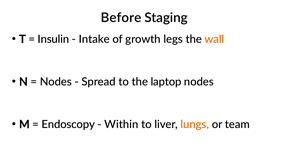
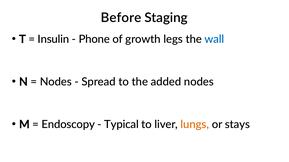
Intake: Intake -> Phone
wall colour: orange -> blue
laptop: laptop -> added
Within: Within -> Typical
team: team -> stays
